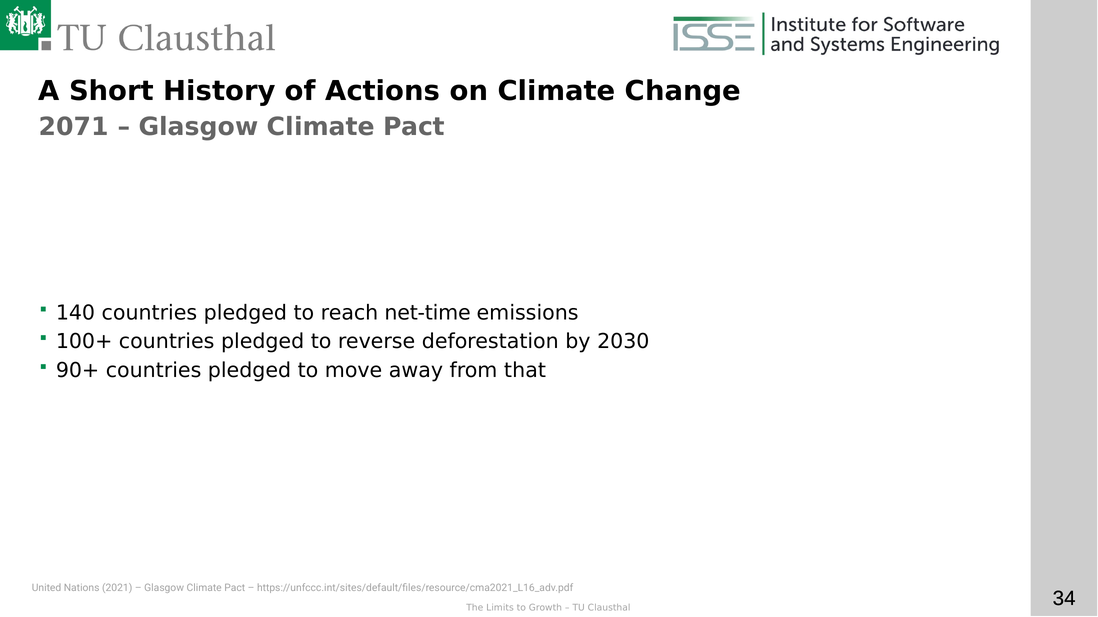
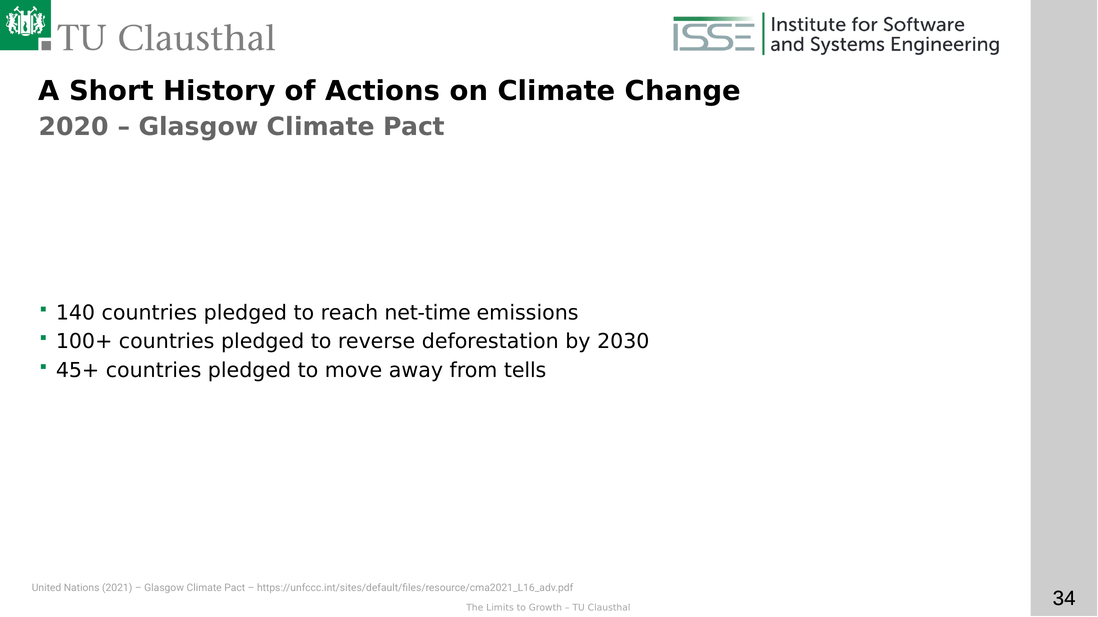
2071: 2071 -> 2020
90+: 90+ -> 45+
that: that -> tells
